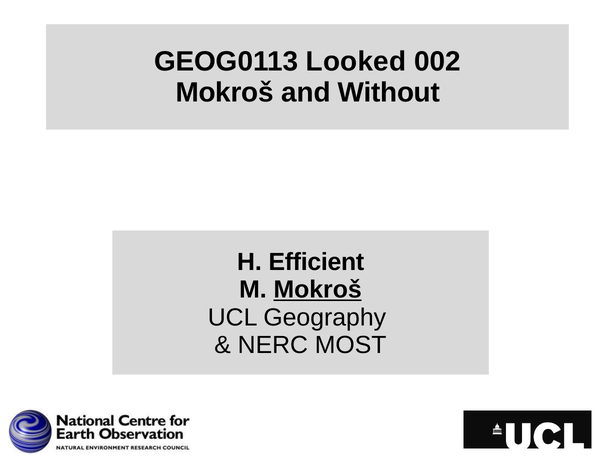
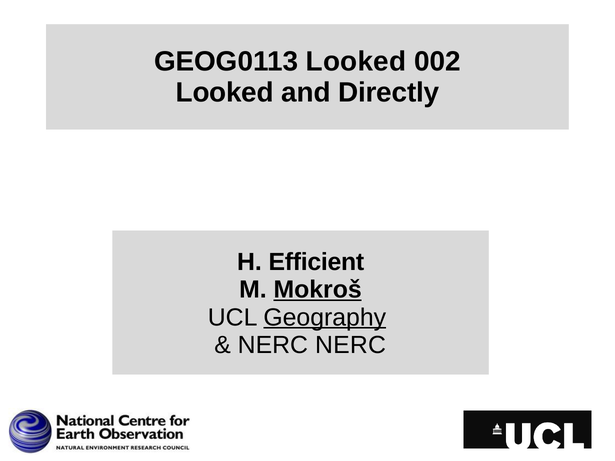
Mokroš at (225, 93): Mokroš -> Looked
Without: Without -> Directly
Geography underline: none -> present
NERC MOST: MOST -> NERC
